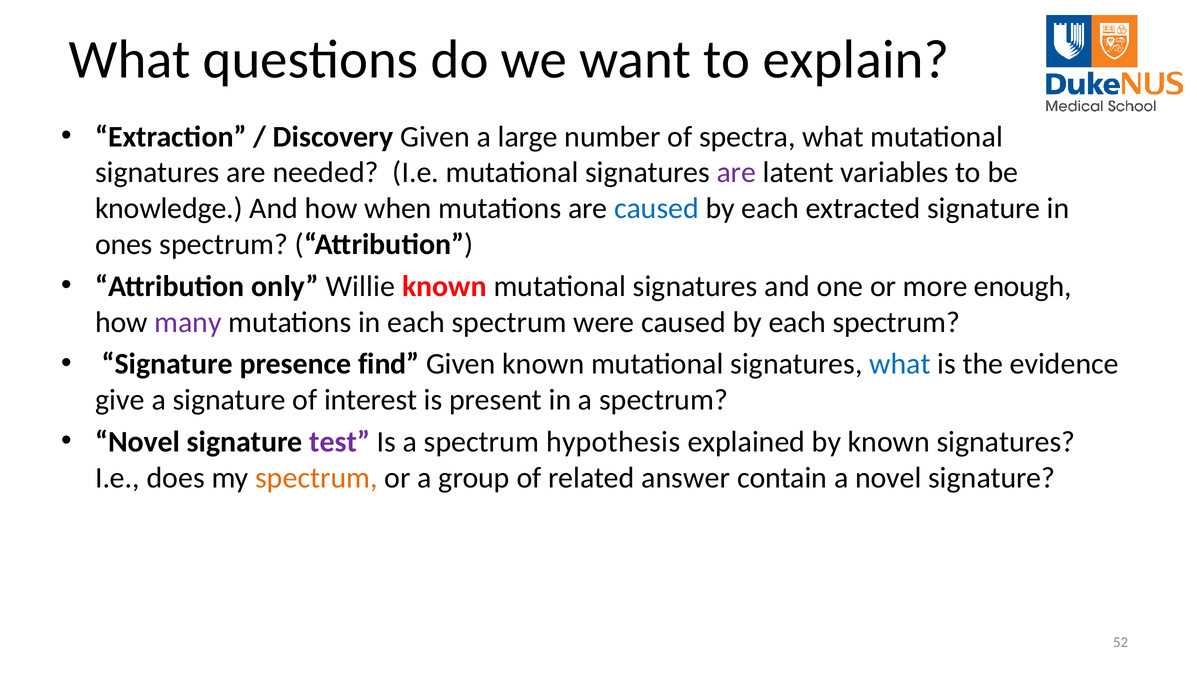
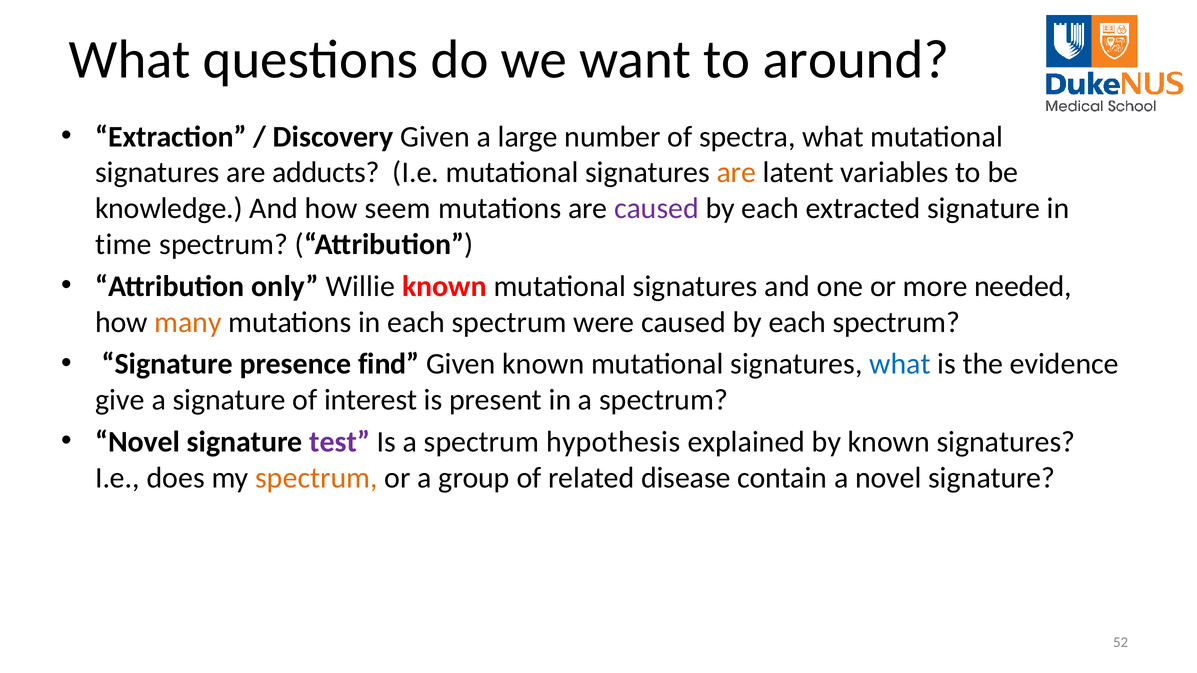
explain: explain -> around
needed: needed -> adducts
are at (736, 173) colour: purple -> orange
when: when -> seem
caused at (656, 209) colour: blue -> purple
ones: ones -> time
enough: enough -> needed
many colour: purple -> orange
answer: answer -> disease
